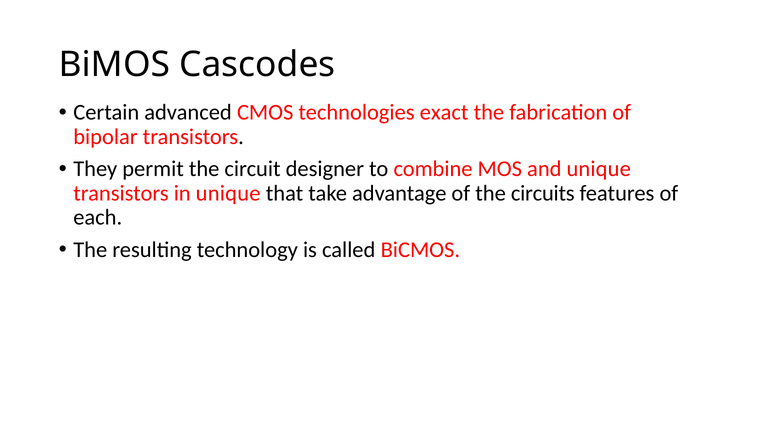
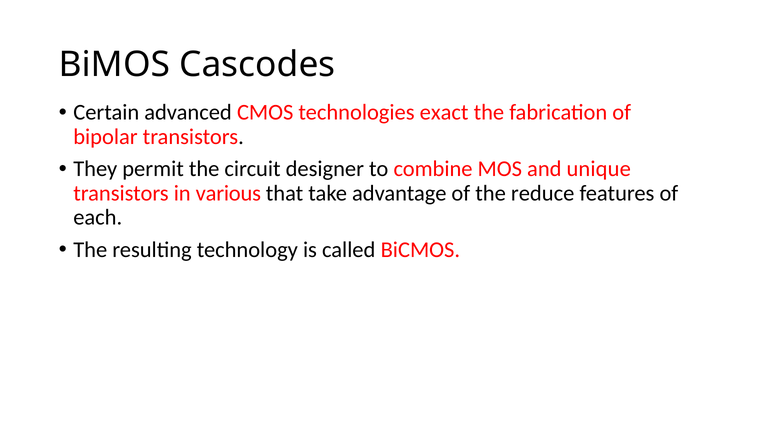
in unique: unique -> various
circuits: circuits -> reduce
